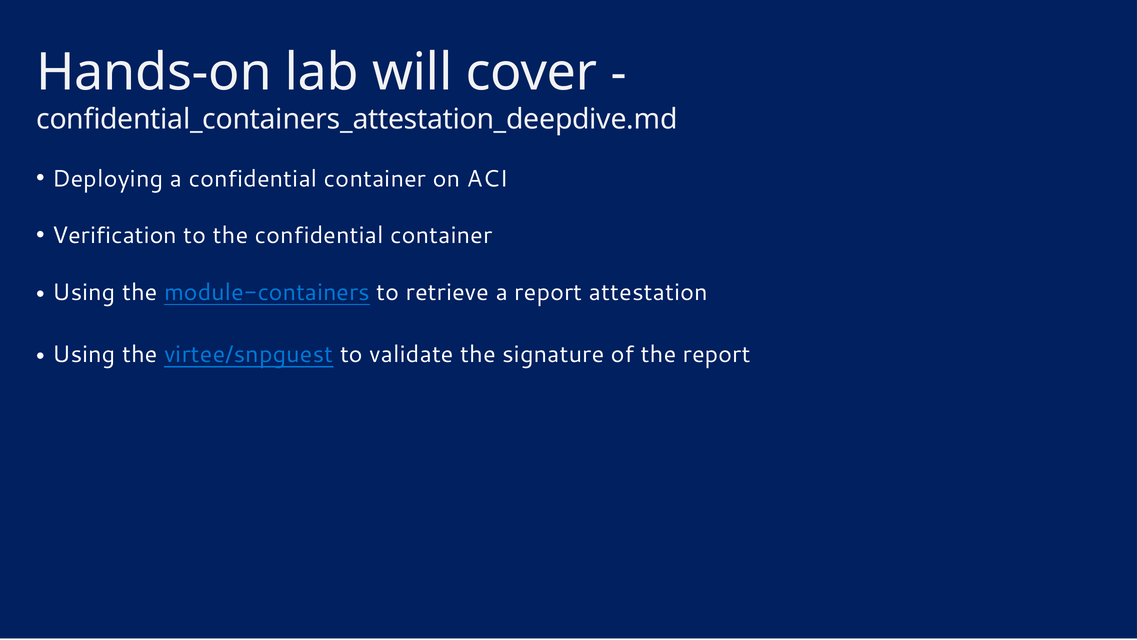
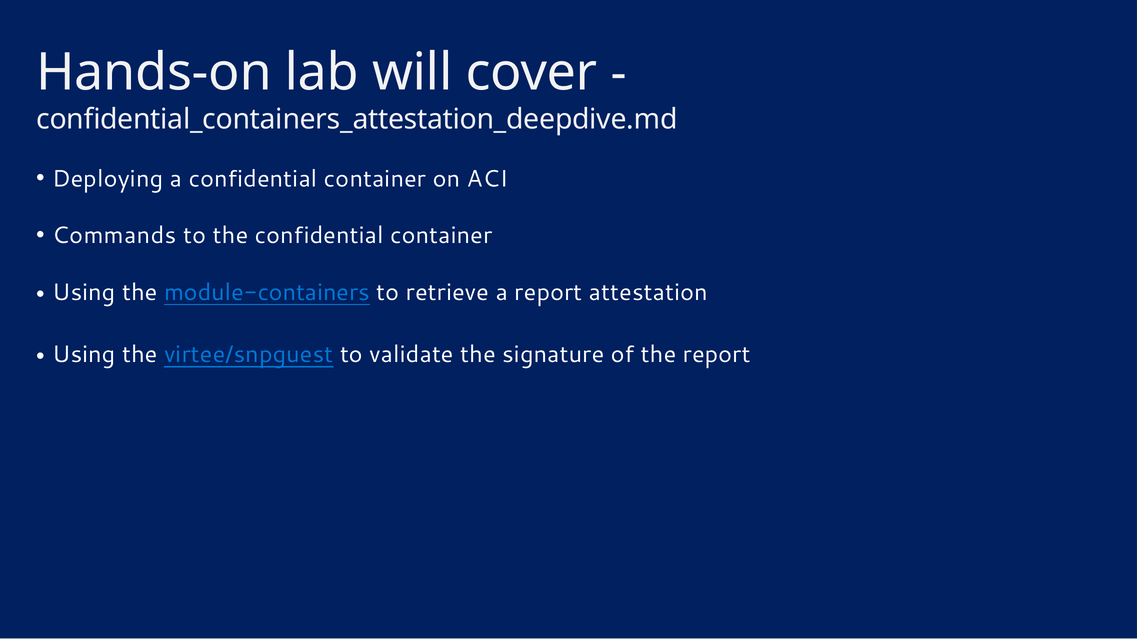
Verification: Verification -> Commands
